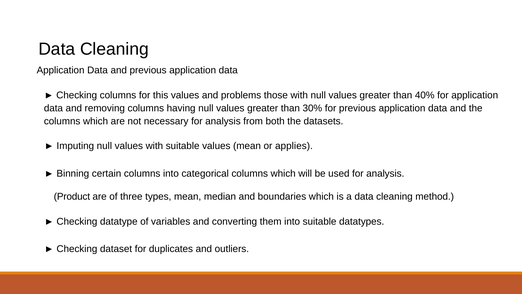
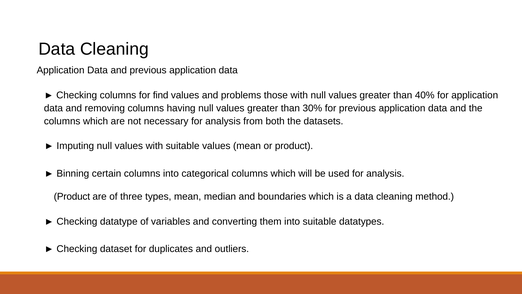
this: this -> find
or applies: applies -> product
